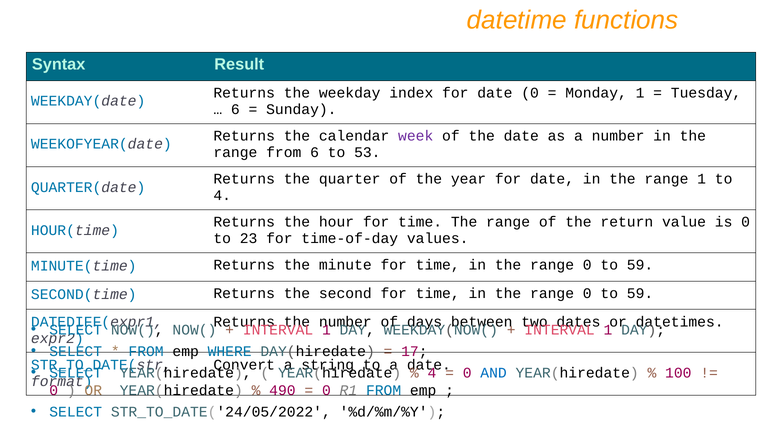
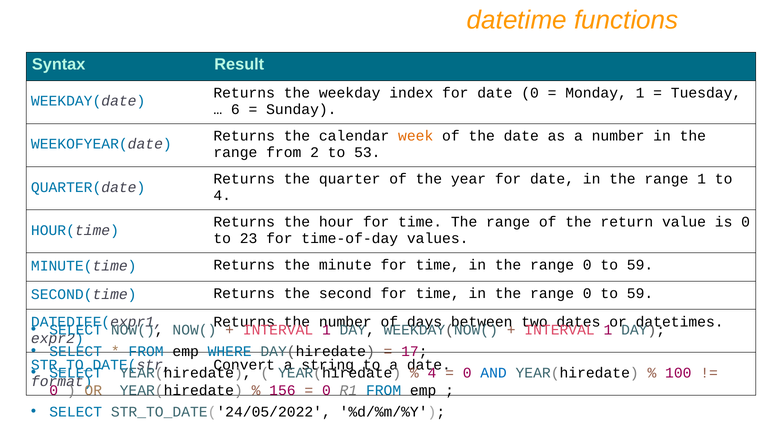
week colour: purple -> orange
from 6: 6 -> 2
490: 490 -> 156
